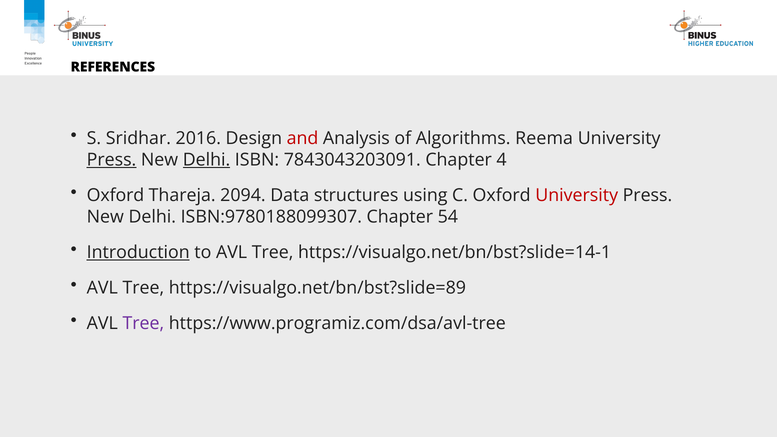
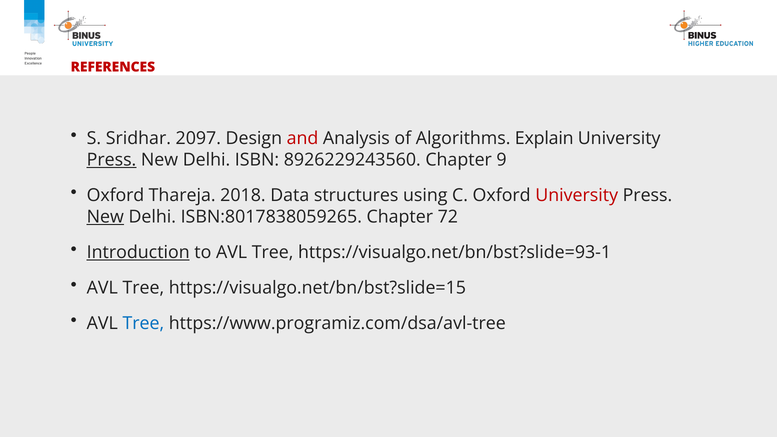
REFERENCES colour: black -> red
2016: 2016 -> 2097
Reema: Reema -> Explain
Delhi at (206, 160) underline: present -> none
7843043203091: 7843043203091 -> 8926229243560
4: 4 -> 9
2094: 2094 -> 2018
New at (105, 217) underline: none -> present
ISBN:9780188099307: ISBN:9780188099307 -> ISBN:8017838059265
54: 54 -> 72
https://visualgo.net/bn/bst?slide=14-1: https://visualgo.net/bn/bst?slide=14-1 -> https://visualgo.net/bn/bst?slide=93-1
https://visualgo.net/bn/bst?slide=89: https://visualgo.net/bn/bst?slide=89 -> https://visualgo.net/bn/bst?slide=15
Tree at (143, 323) colour: purple -> blue
